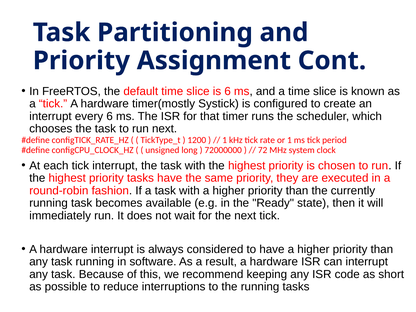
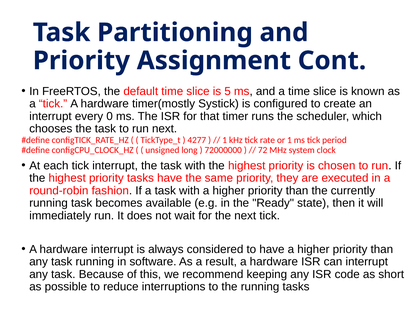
is 6: 6 -> 5
every 6: 6 -> 0
1200: 1200 -> 4277
